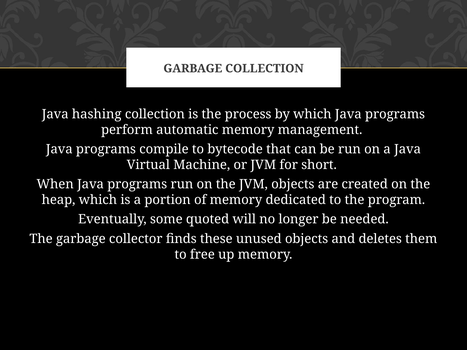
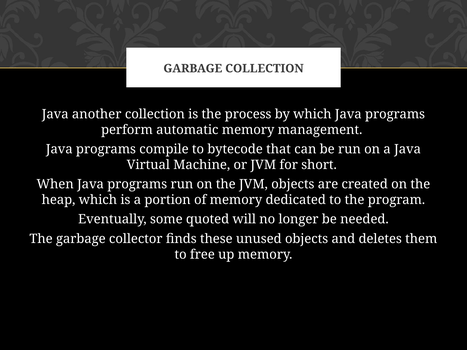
hashing: hashing -> another
